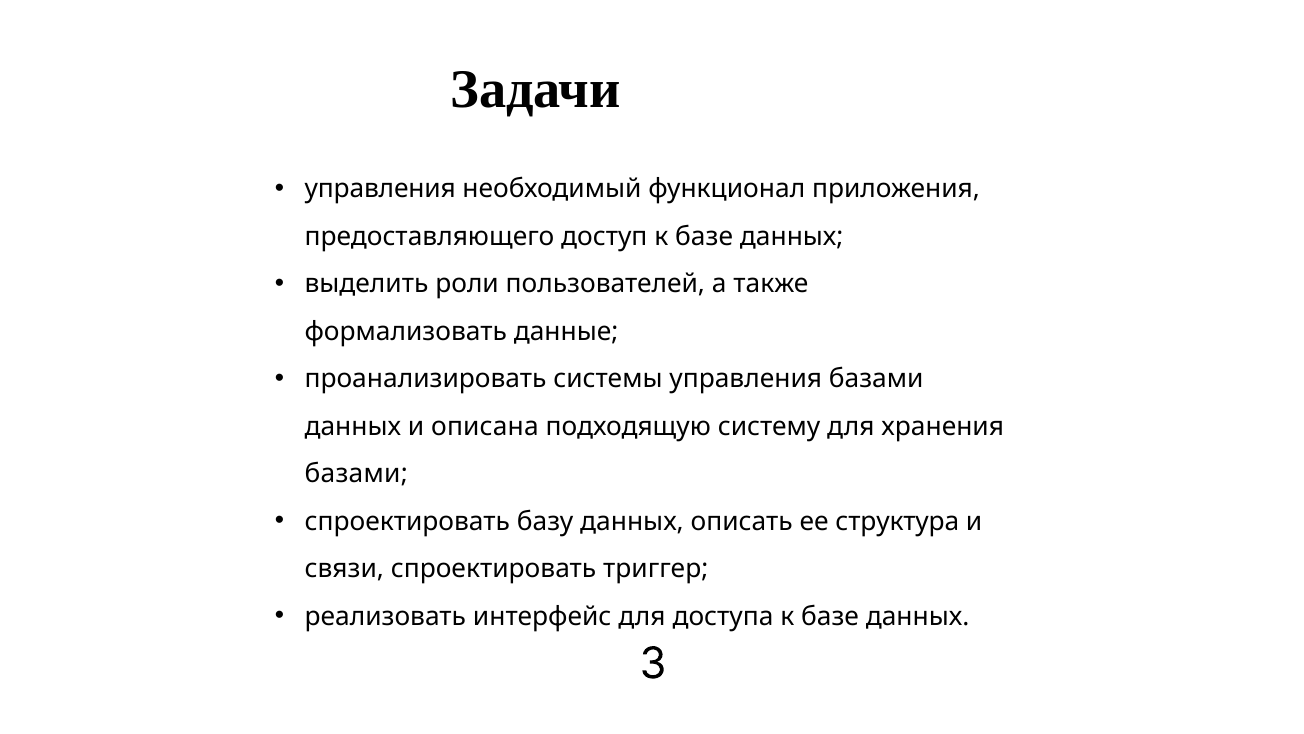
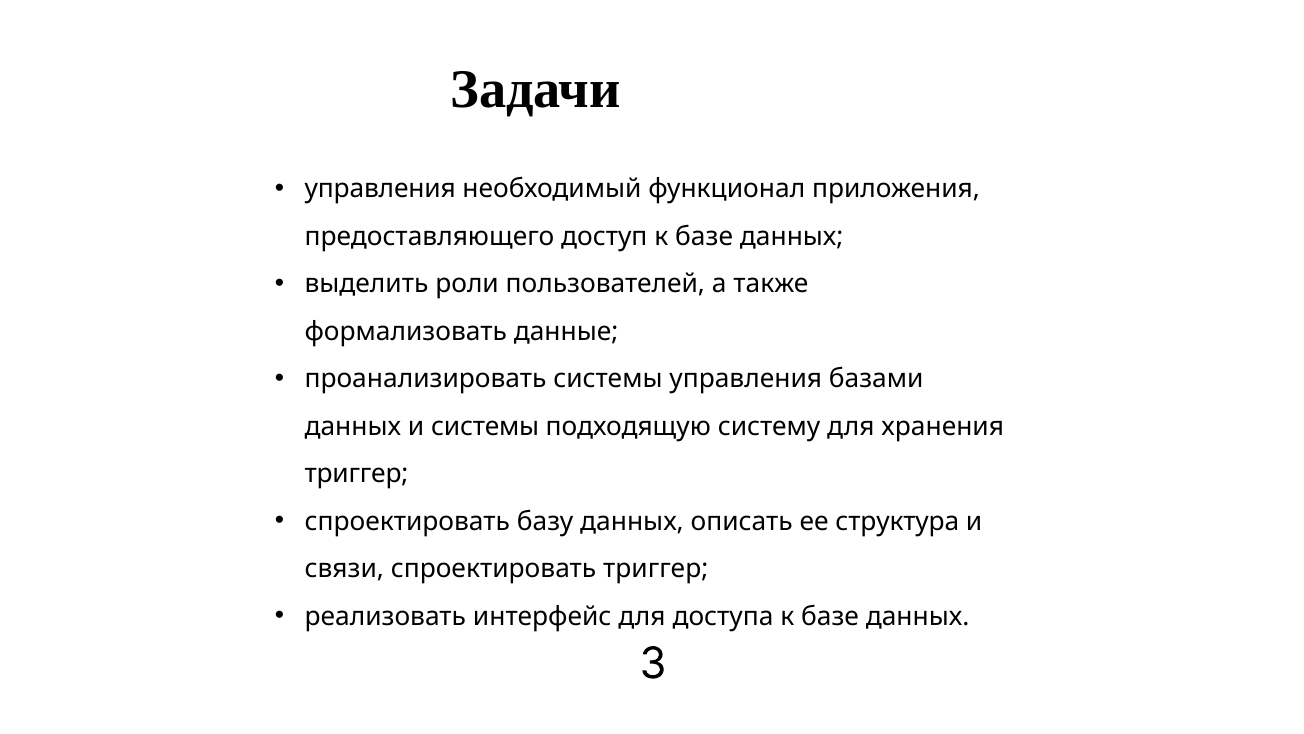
и описана: описана -> системы
базами at (356, 474): базами -> триггер
